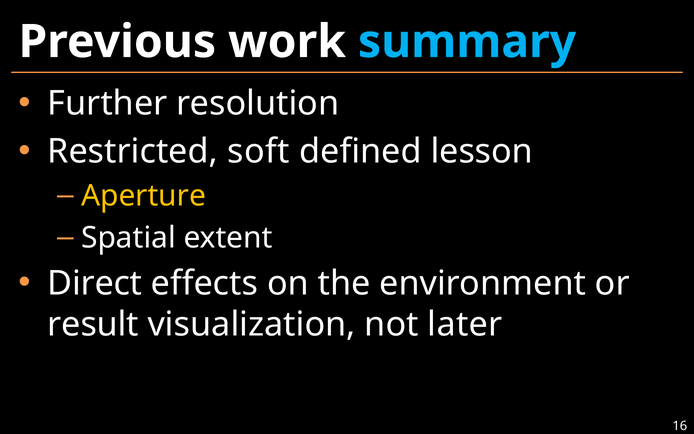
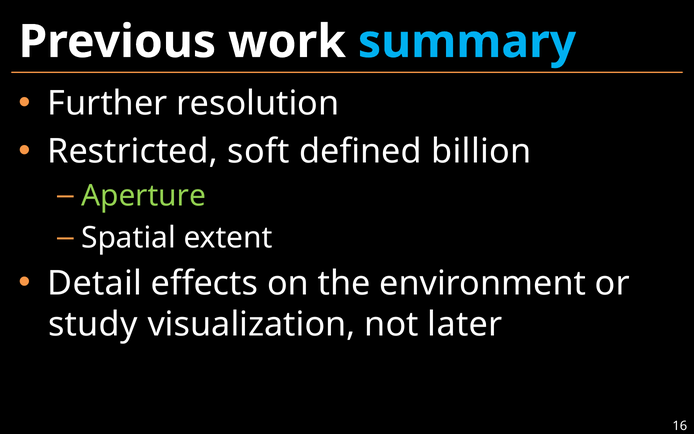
lesson: lesson -> billion
Aperture colour: yellow -> light green
Direct: Direct -> Detail
result: result -> study
